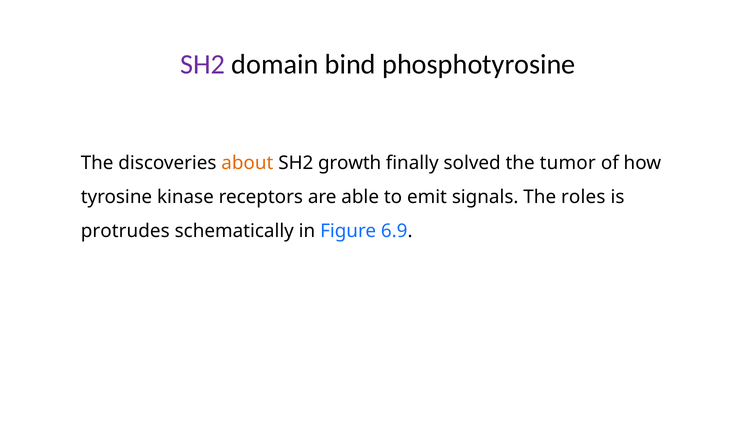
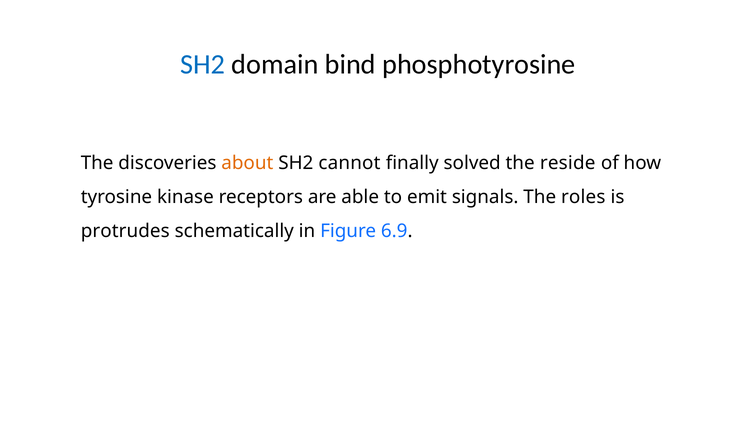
SH2 at (202, 64) colour: purple -> blue
growth: growth -> cannot
tumor: tumor -> reside
